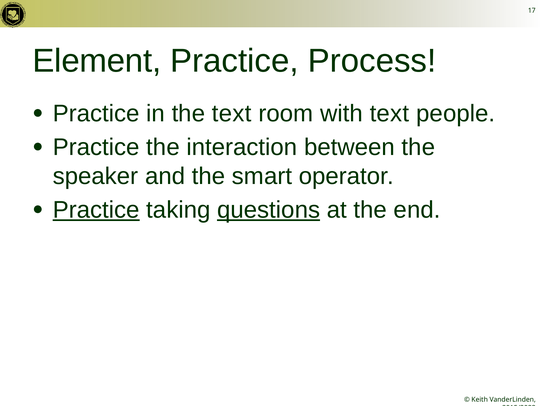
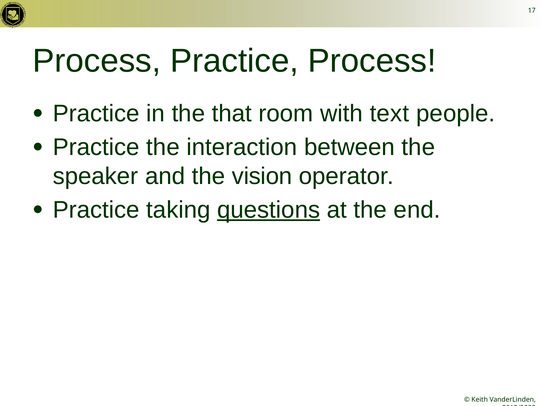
Element at (97, 61): Element -> Process
the text: text -> that
smart: smart -> vision
Practice at (96, 210) underline: present -> none
